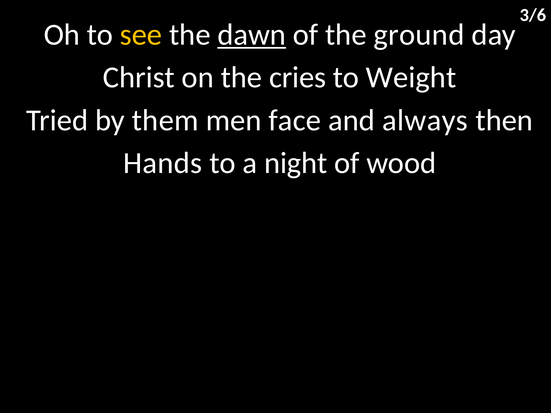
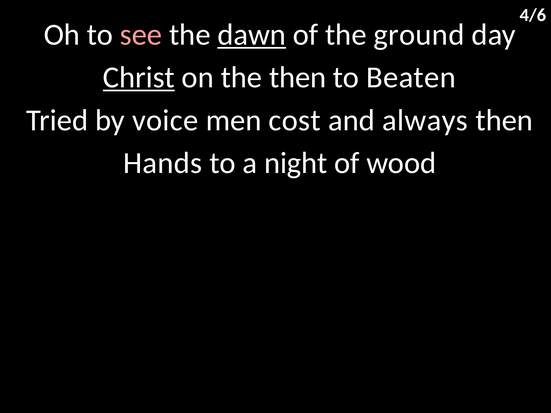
3/6: 3/6 -> 4/6
see colour: yellow -> pink
Christ underline: none -> present
the cries: cries -> then
Weight: Weight -> Beaten
them: them -> voice
face: face -> cost
